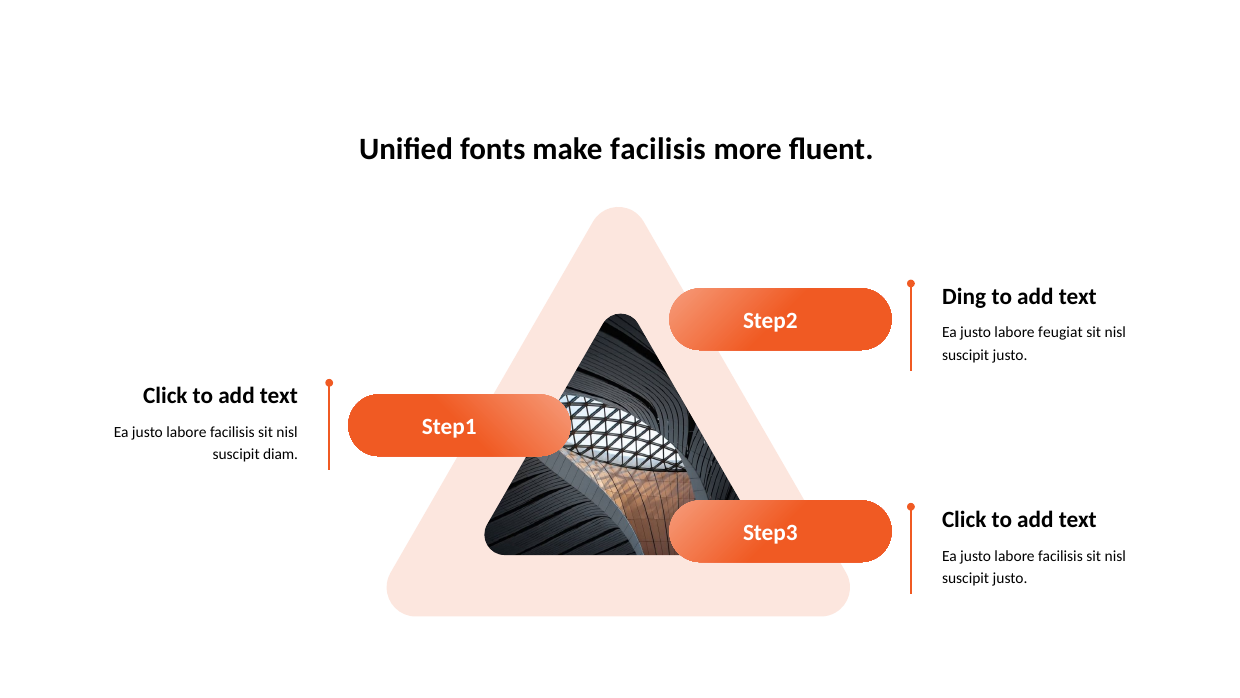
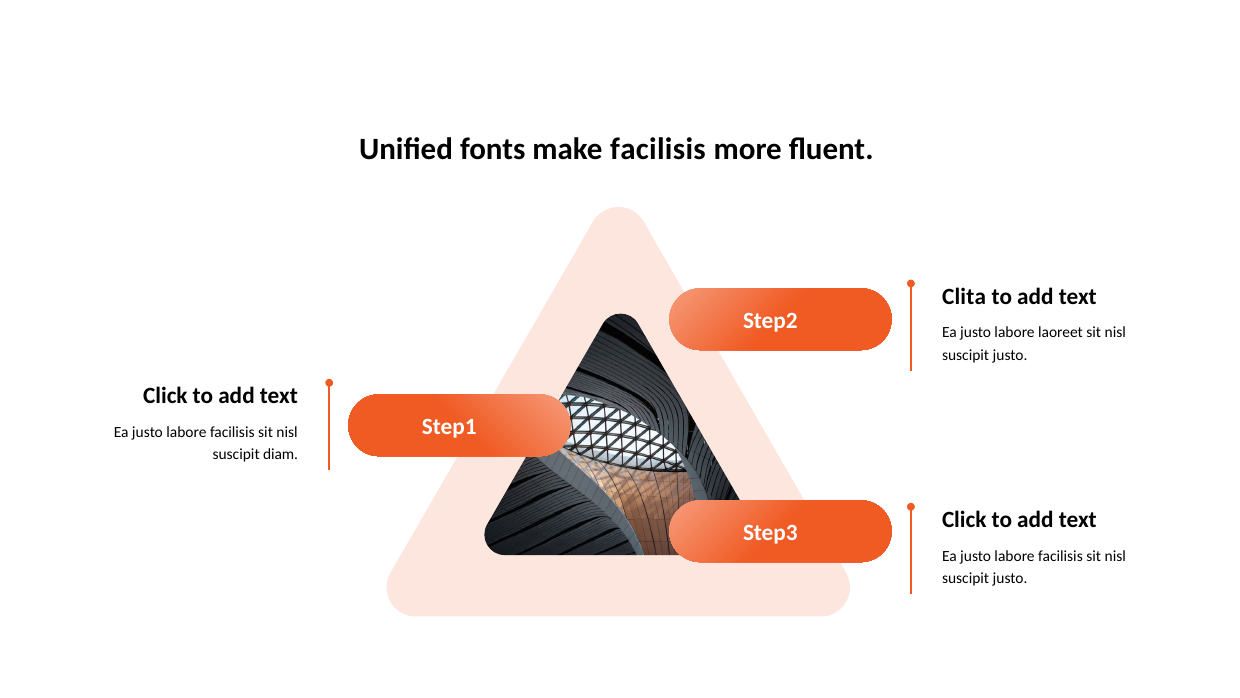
Ding: Ding -> Clita
feugiat: feugiat -> laoreet
